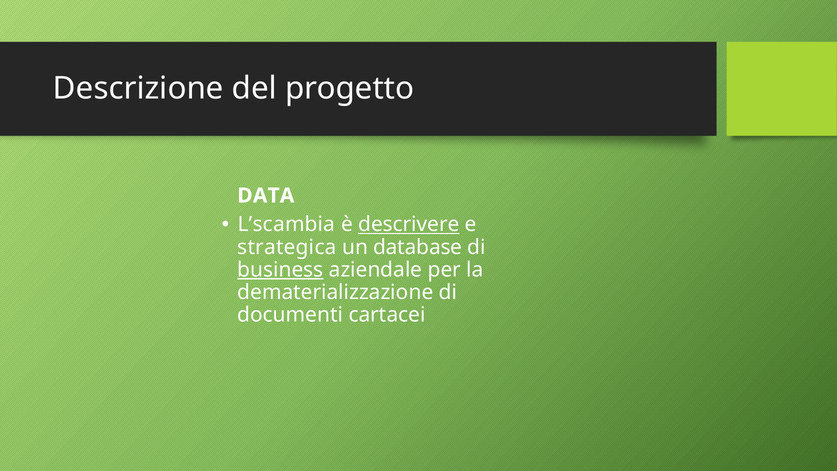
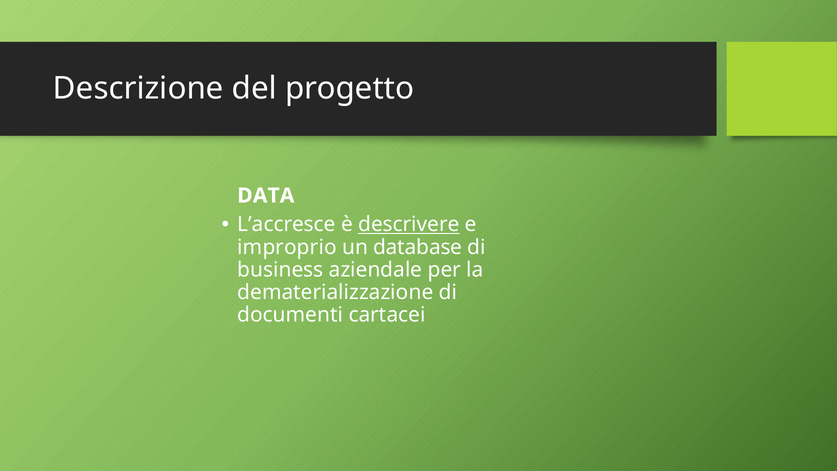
L’scambia: L’scambia -> L’accresce
strategica: strategica -> improprio
business underline: present -> none
